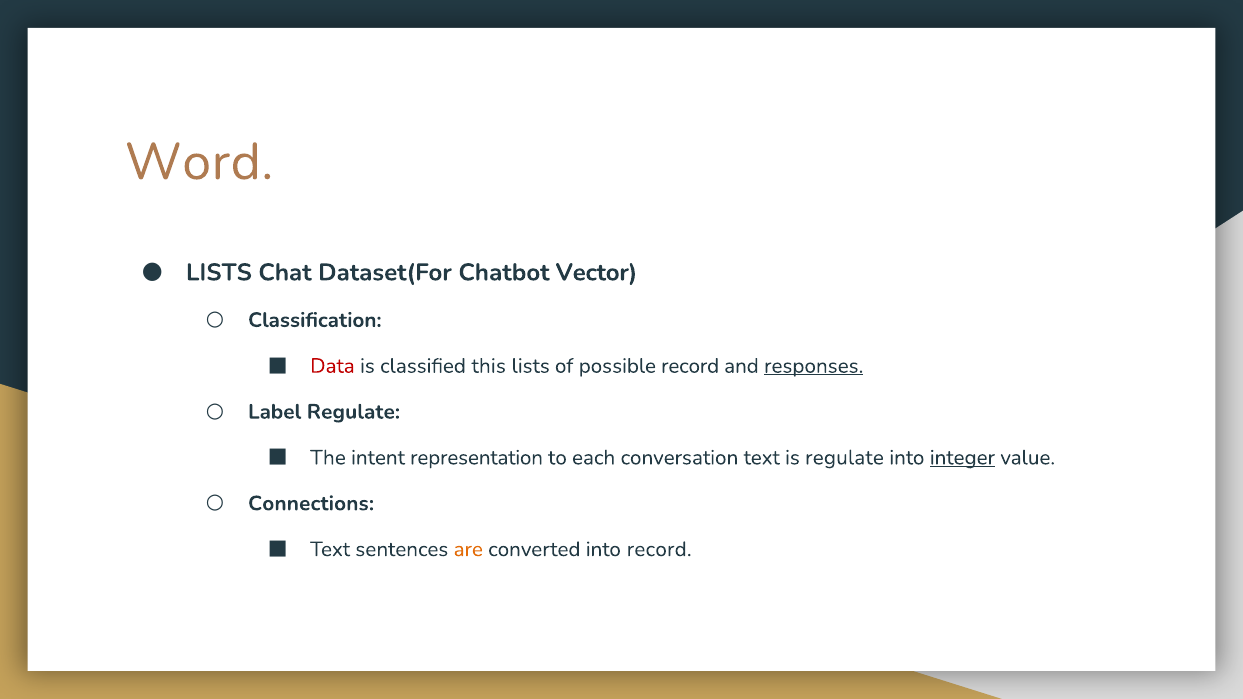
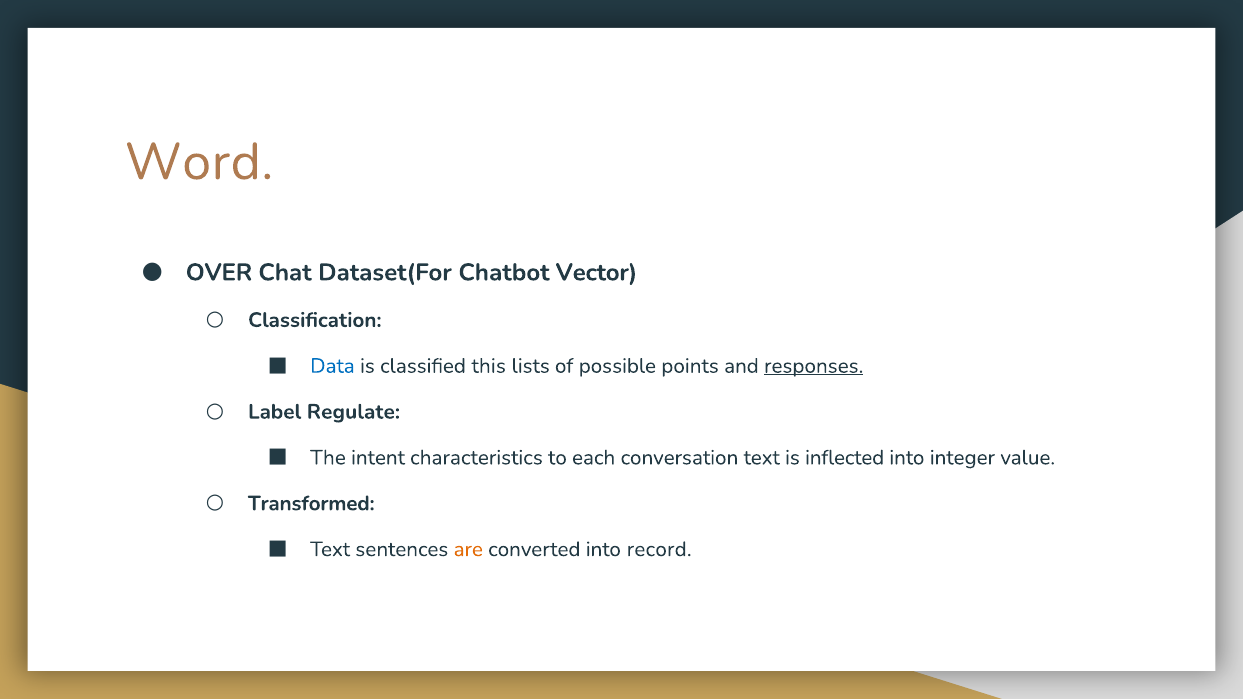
LISTS at (219, 272): LISTS -> OVER
Data colour: red -> blue
possible record: record -> points
representation: representation -> characteristics
is regulate: regulate -> inflected
integer underline: present -> none
Connections: Connections -> Transformed
